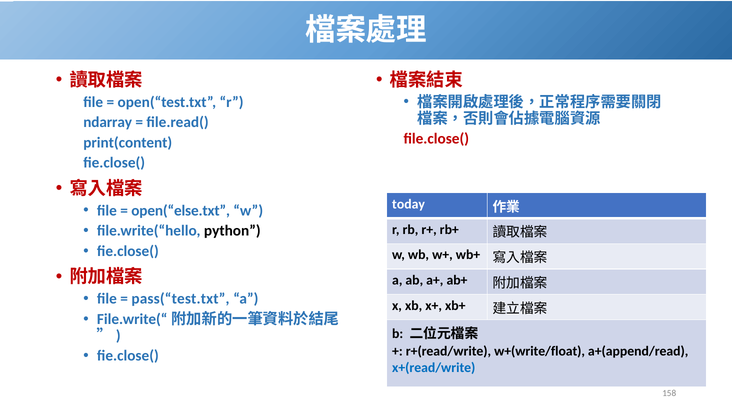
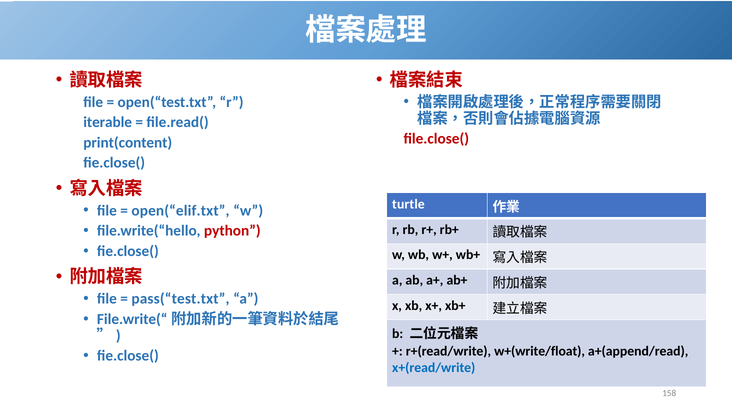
ndarray: ndarray -> iterable
today: today -> turtle
open(“else.txt: open(“else.txt -> open(“elif.txt
python colour: black -> red
